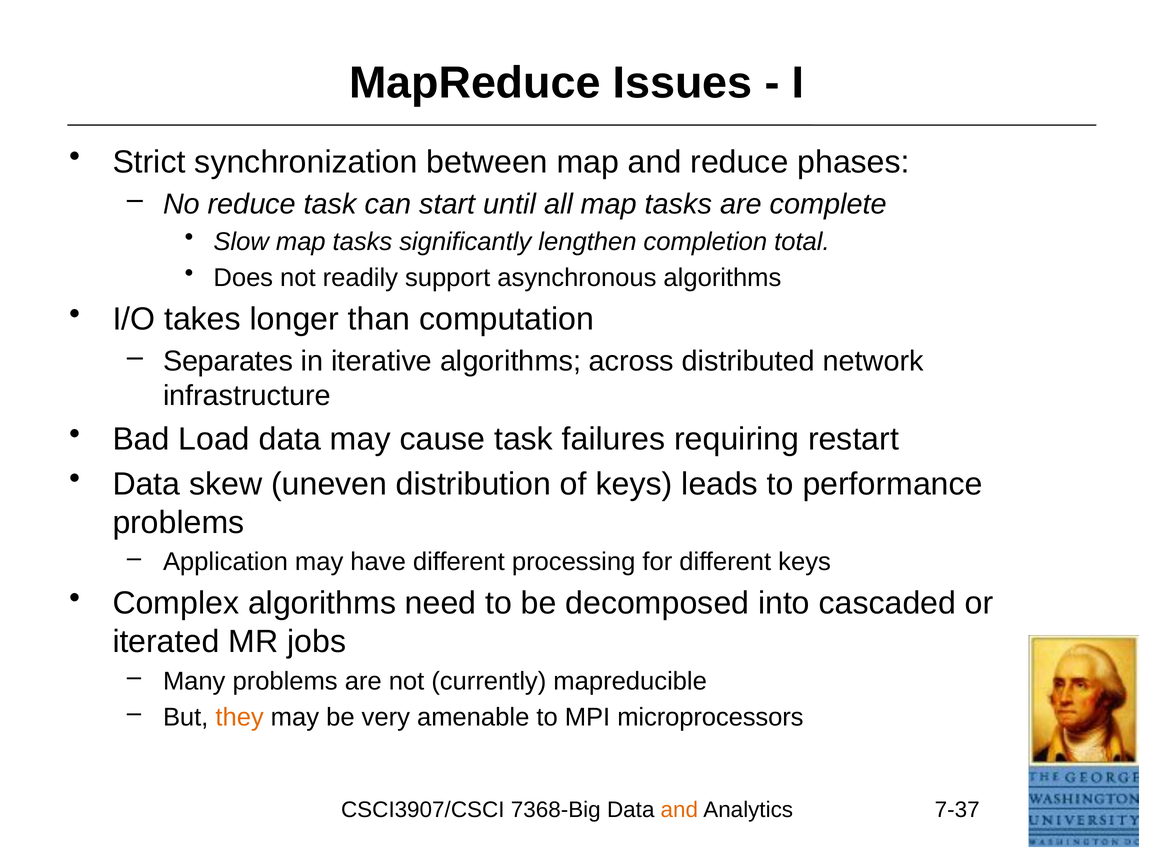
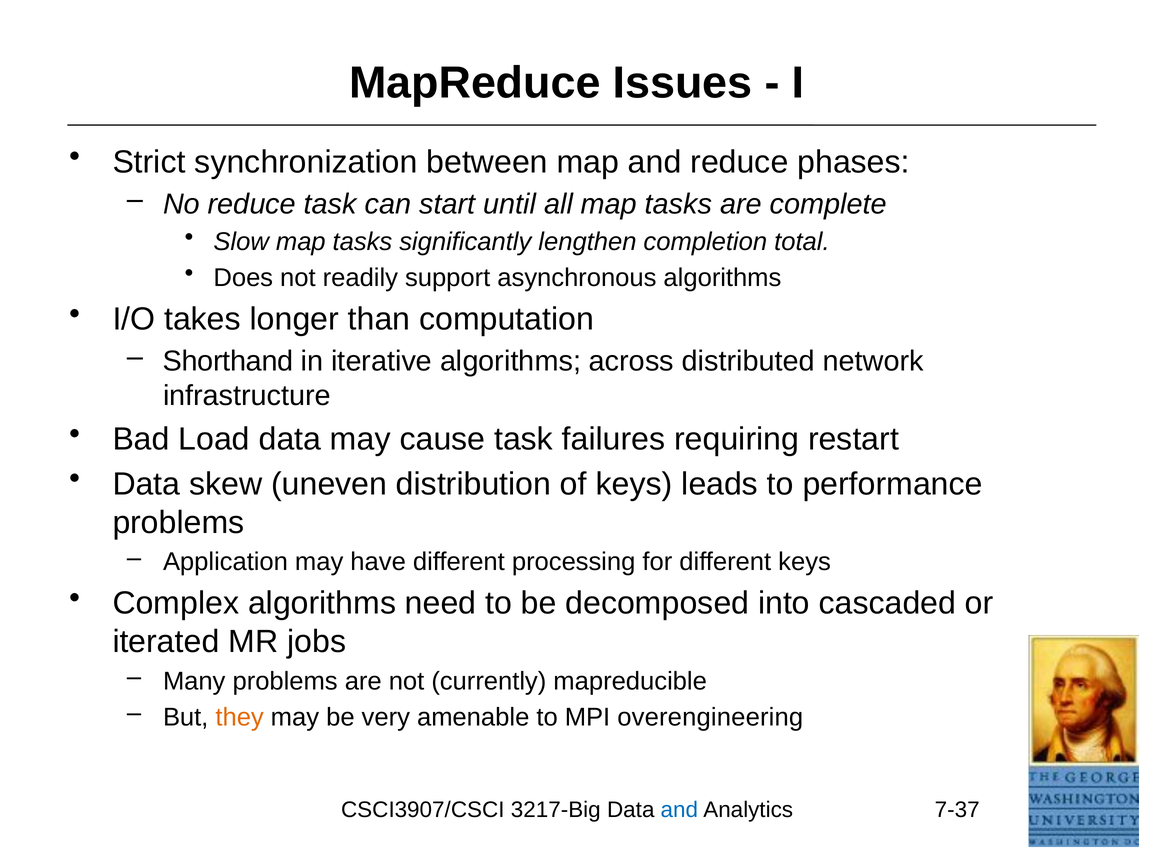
Separates: Separates -> Shorthand
microprocessors: microprocessors -> overengineering
7368-Big: 7368-Big -> 3217-Big
and at (679, 809) colour: orange -> blue
